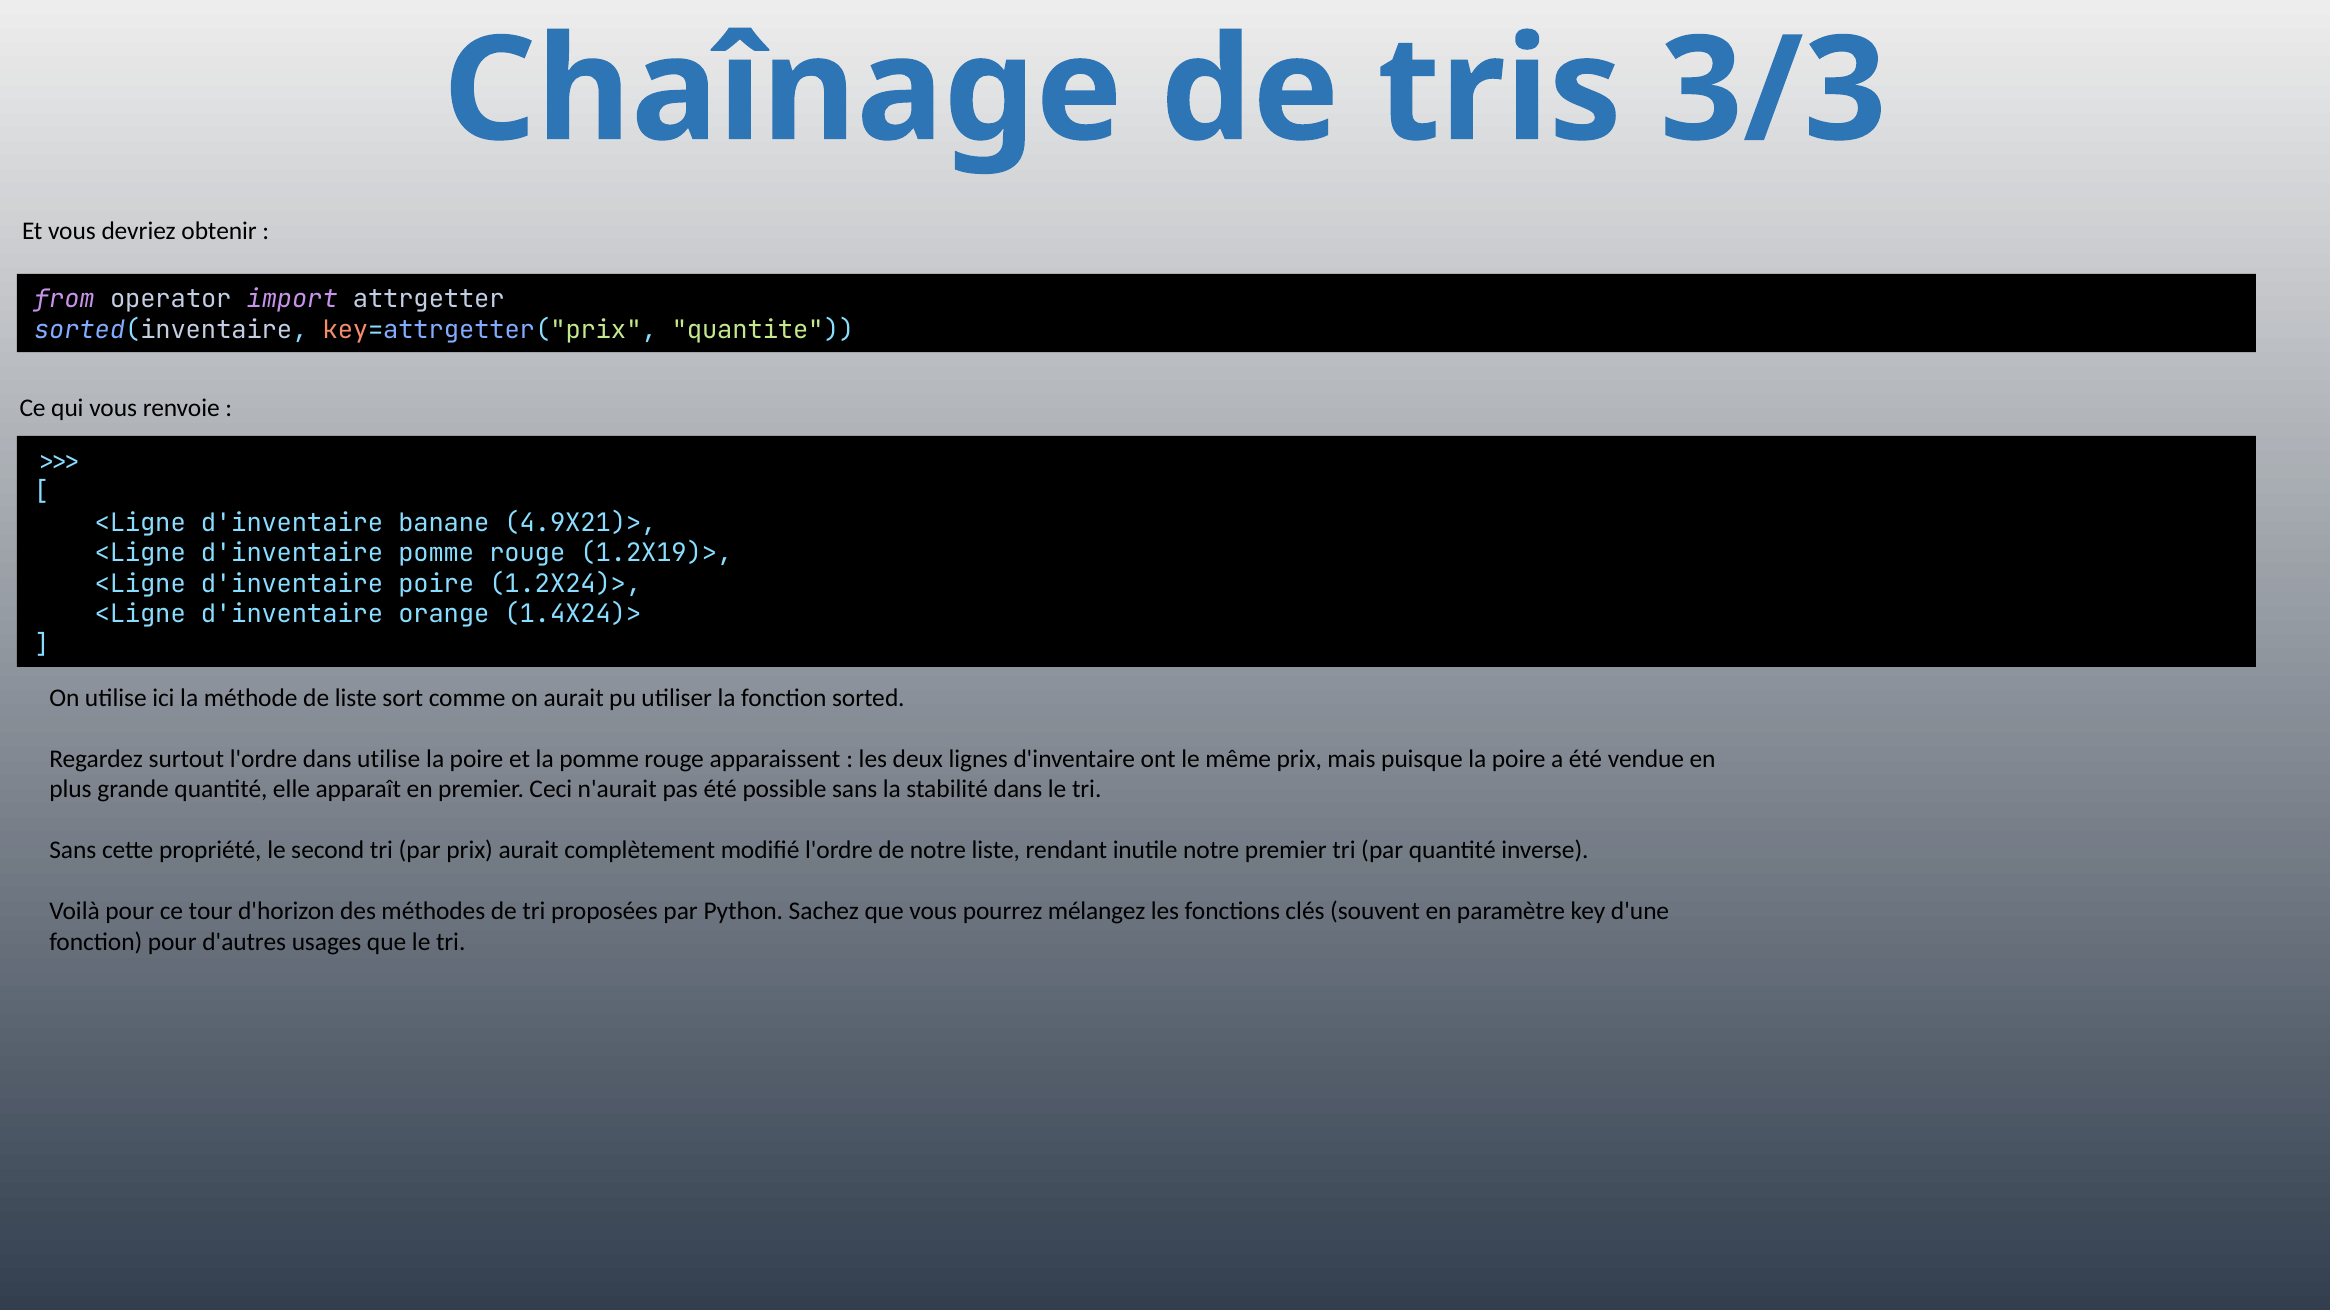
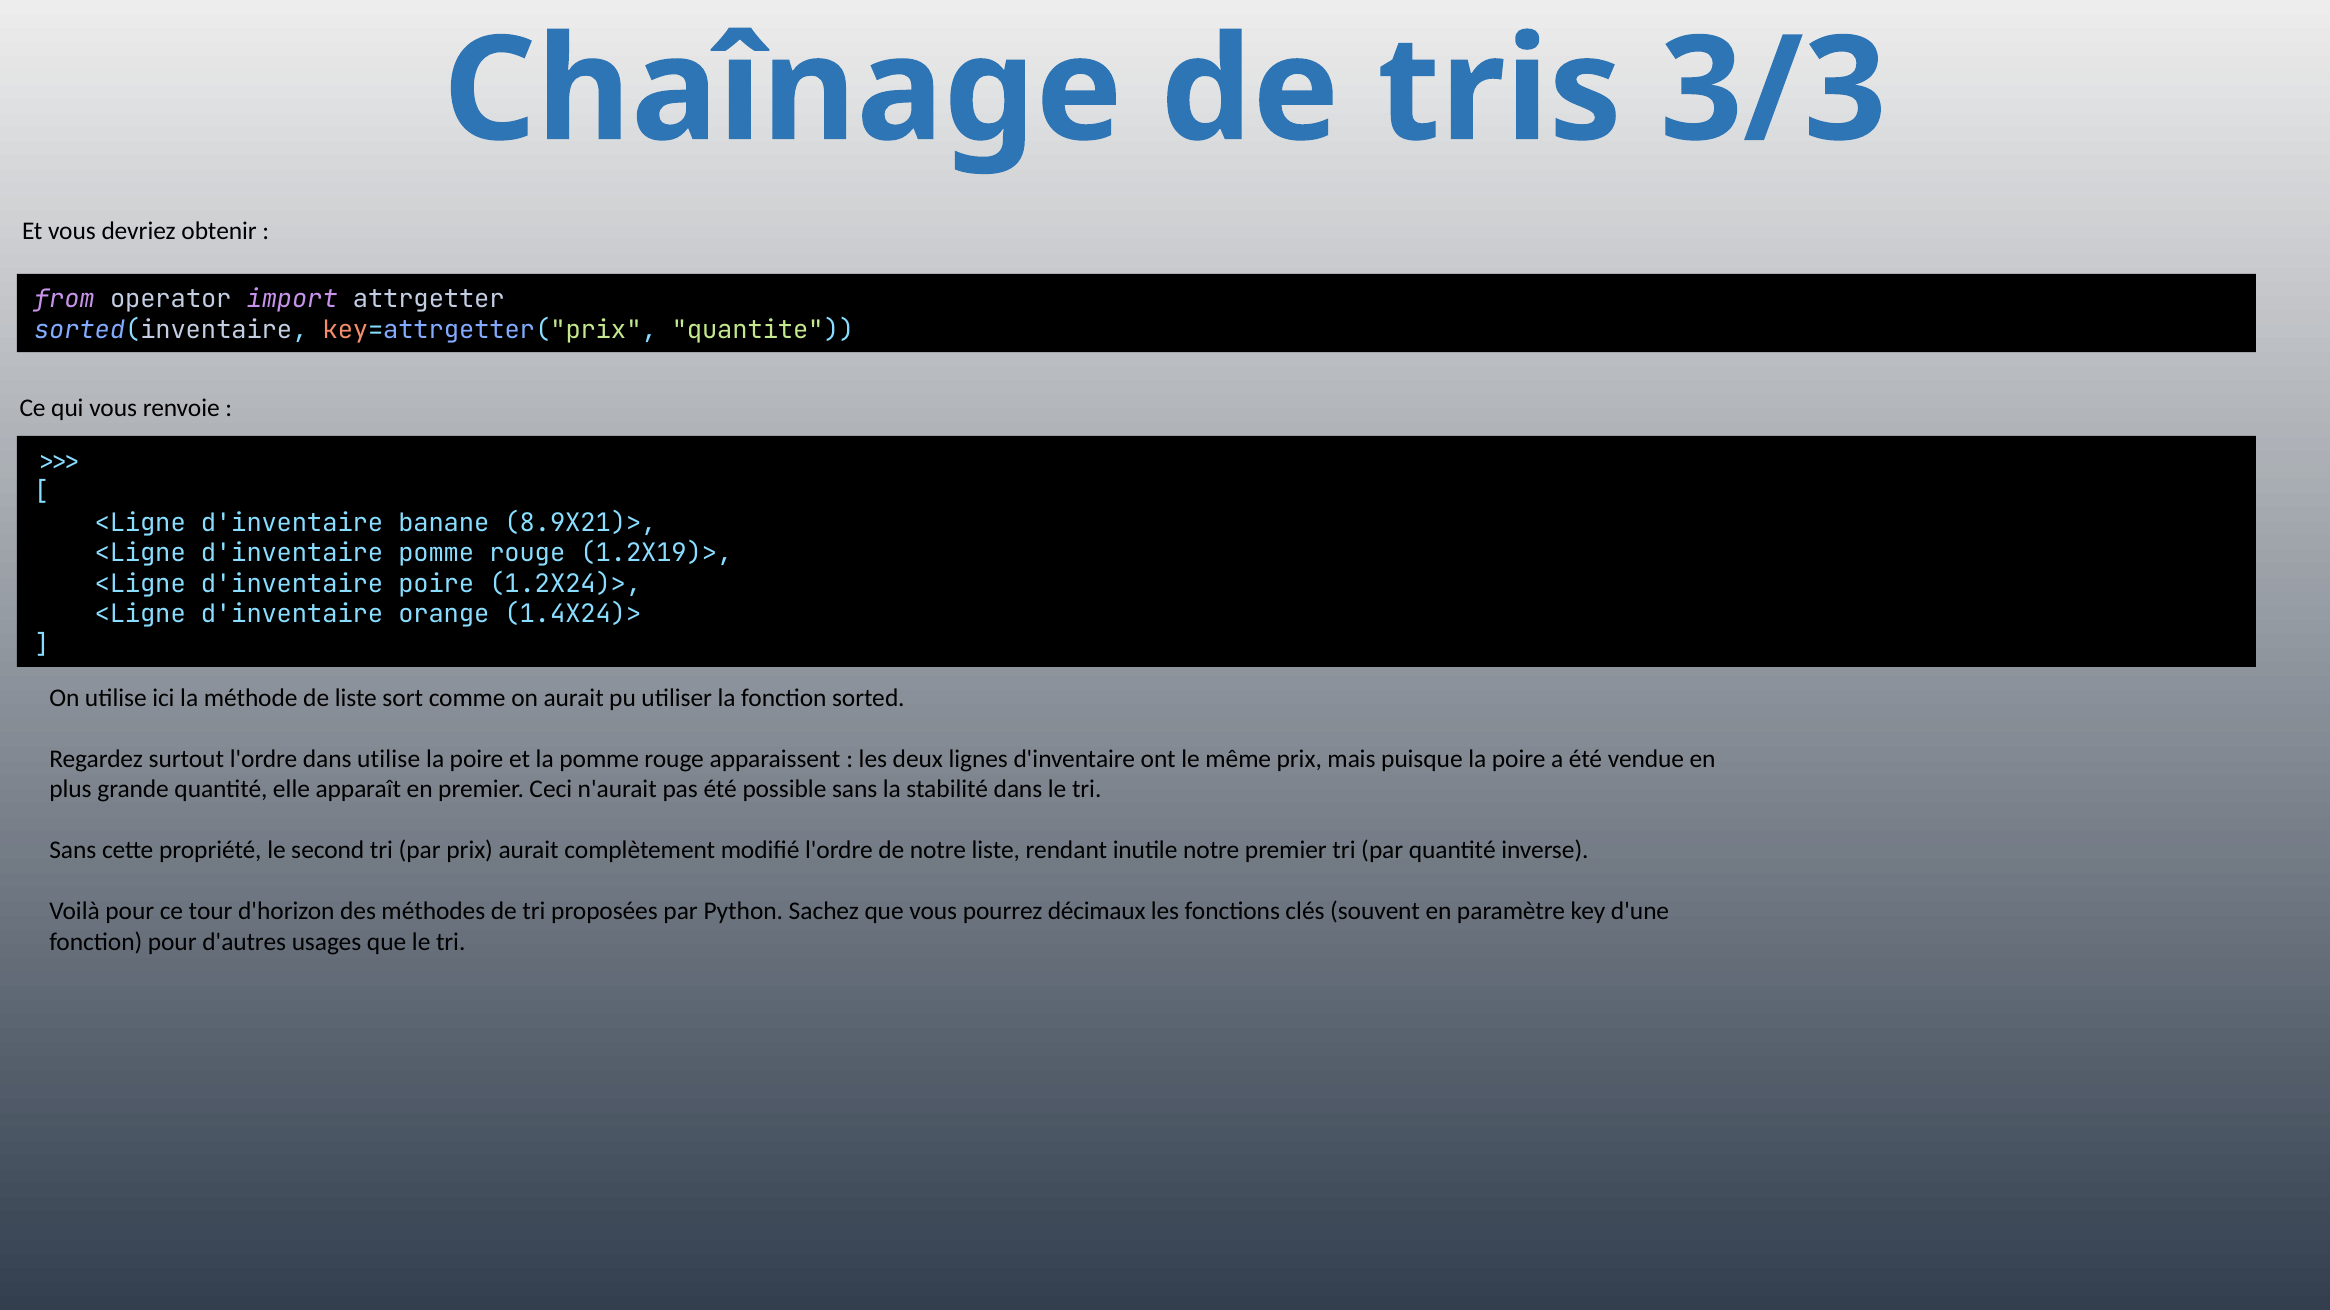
4.9X21)>: 4.9X21)> -> 8.9X21)>
mélangez: mélangez -> décimaux
